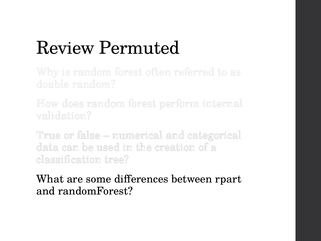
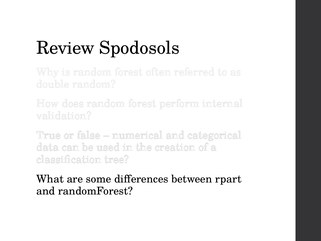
Permuted: Permuted -> Spodosols
